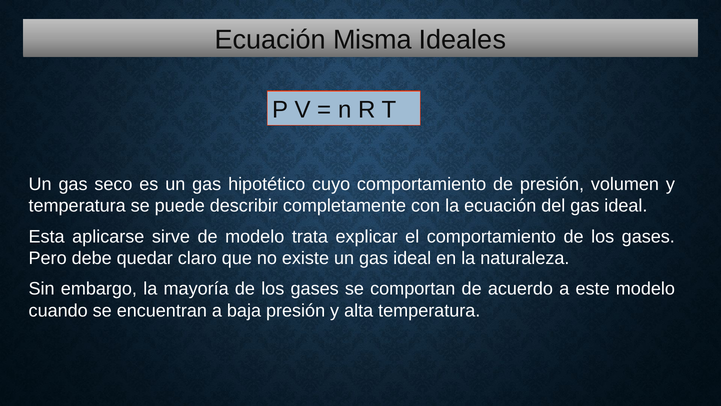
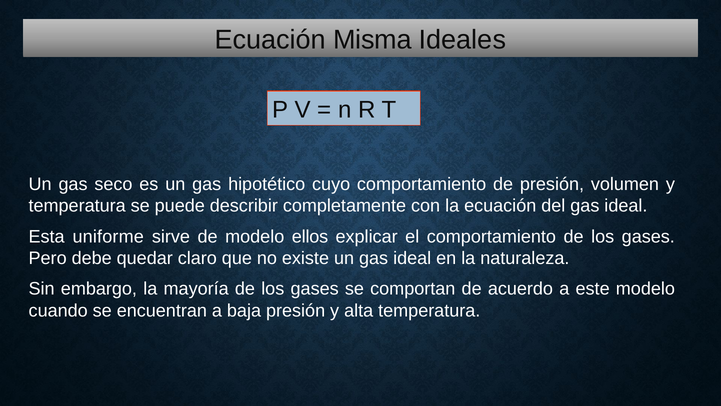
aplicarse: aplicarse -> uniforme
trata: trata -> ellos
